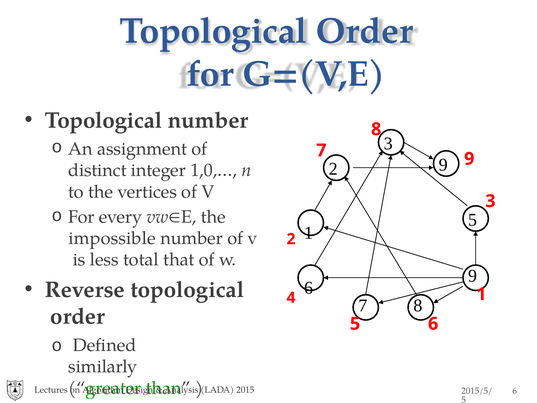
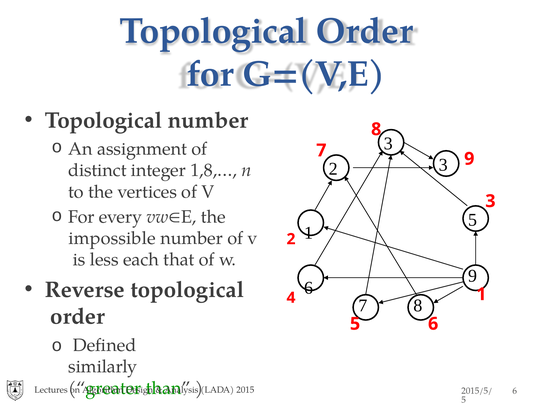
2 9: 9 -> 3
1,0,…: 1,0,… -> 1,8,…
total: total -> each
